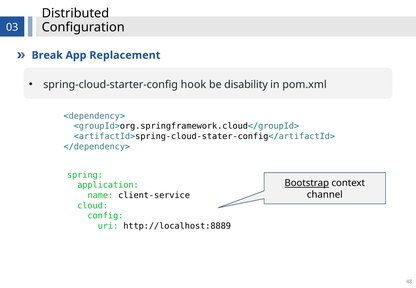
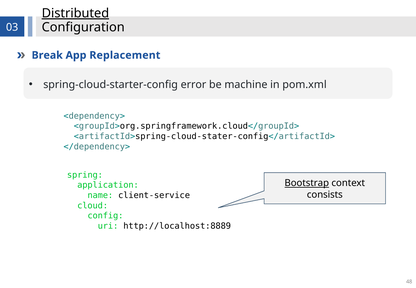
Distributed underline: none -> present
hook: hook -> error
disability: disability -> machine
channel: channel -> consists
